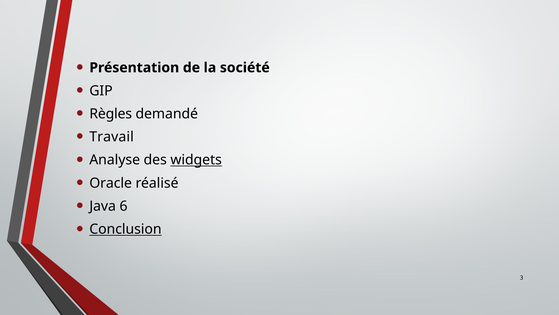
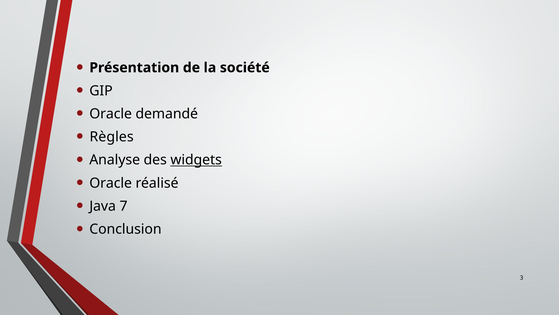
Règles at (111, 114): Règles -> Oracle
Travail: Travail -> Règles
6: 6 -> 7
Conclusion underline: present -> none
